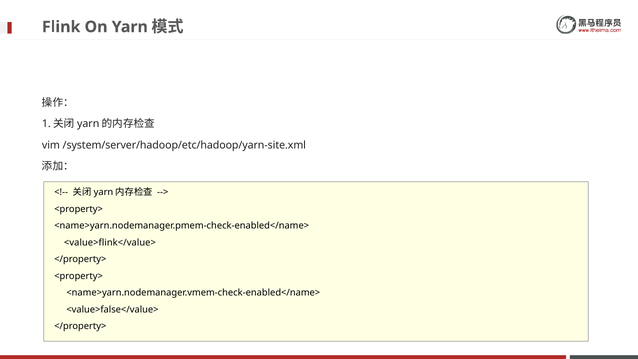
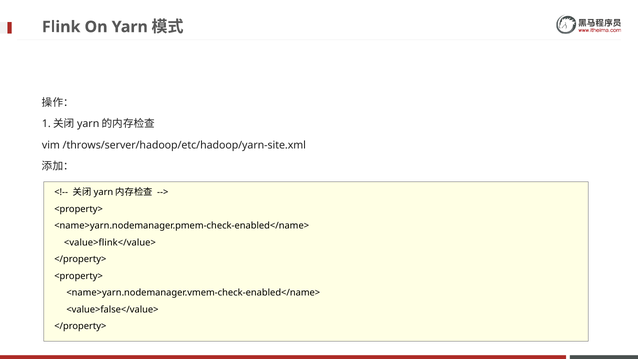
/system/server/hadoop/etc/hadoop/yarn-site.xml: /system/server/hadoop/etc/hadoop/yarn-site.xml -> /throws/server/hadoop/etc/hadoop/yarn-site.xml
